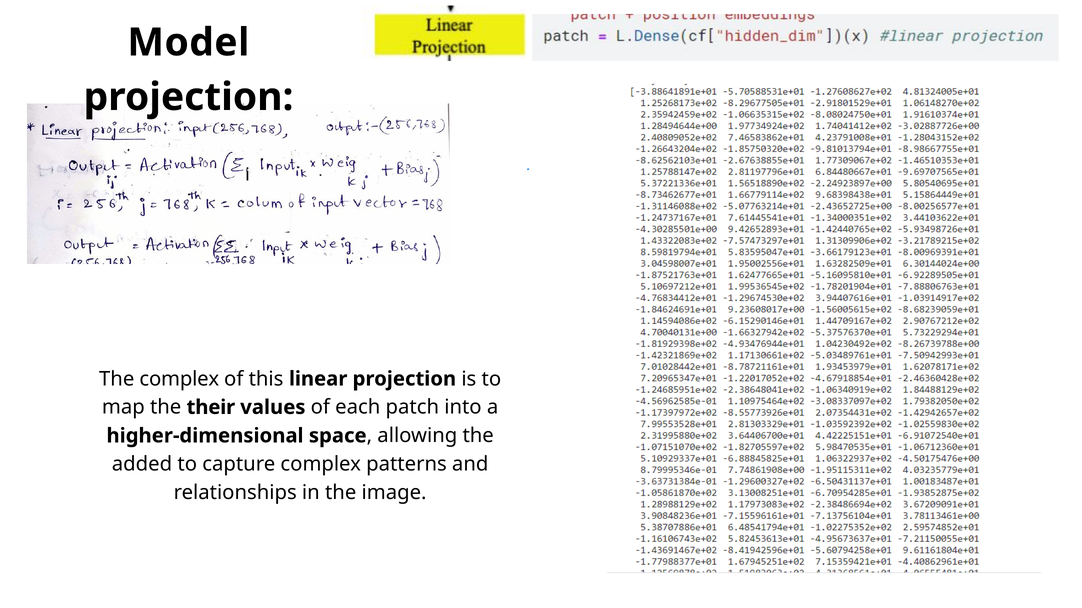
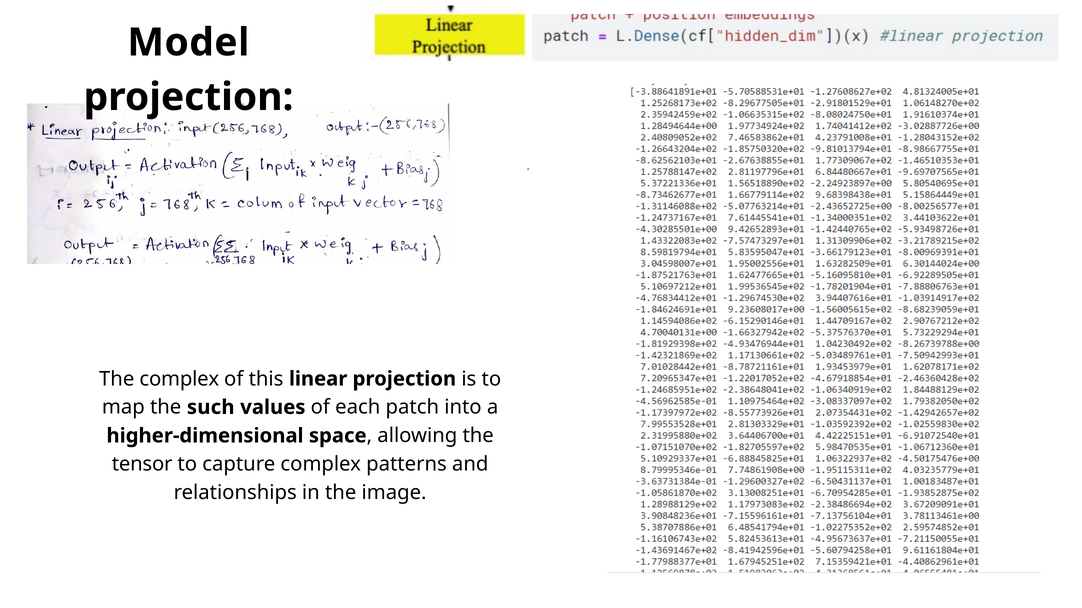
their: their -> such
added: added -> tensor
